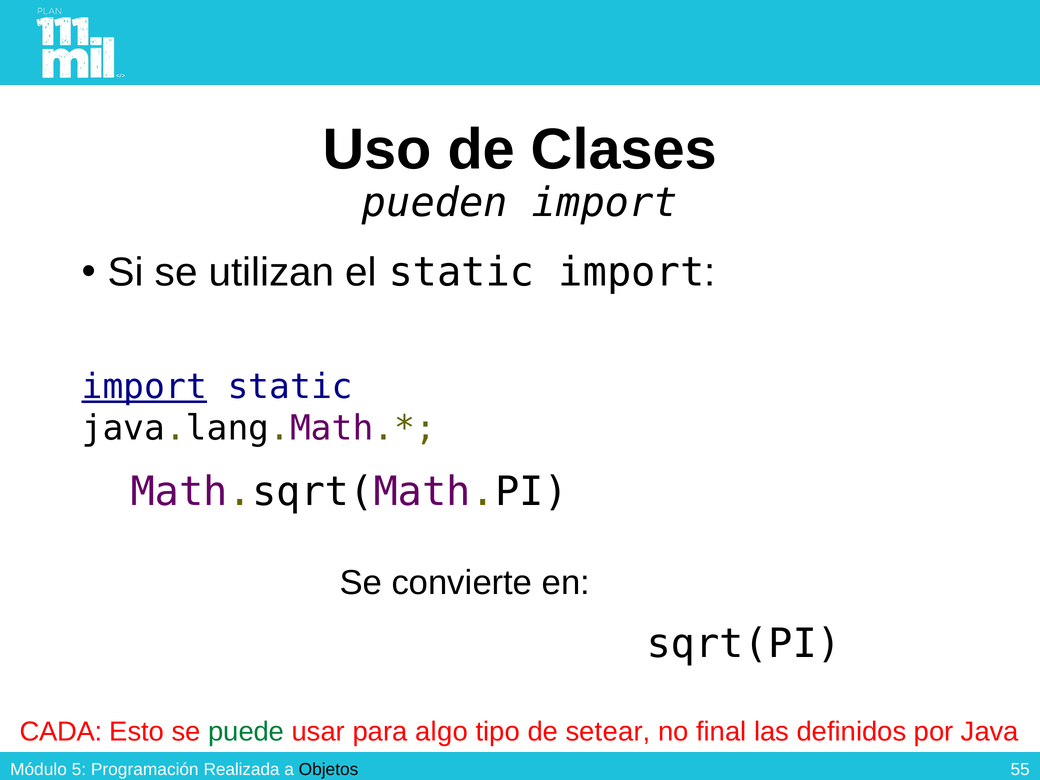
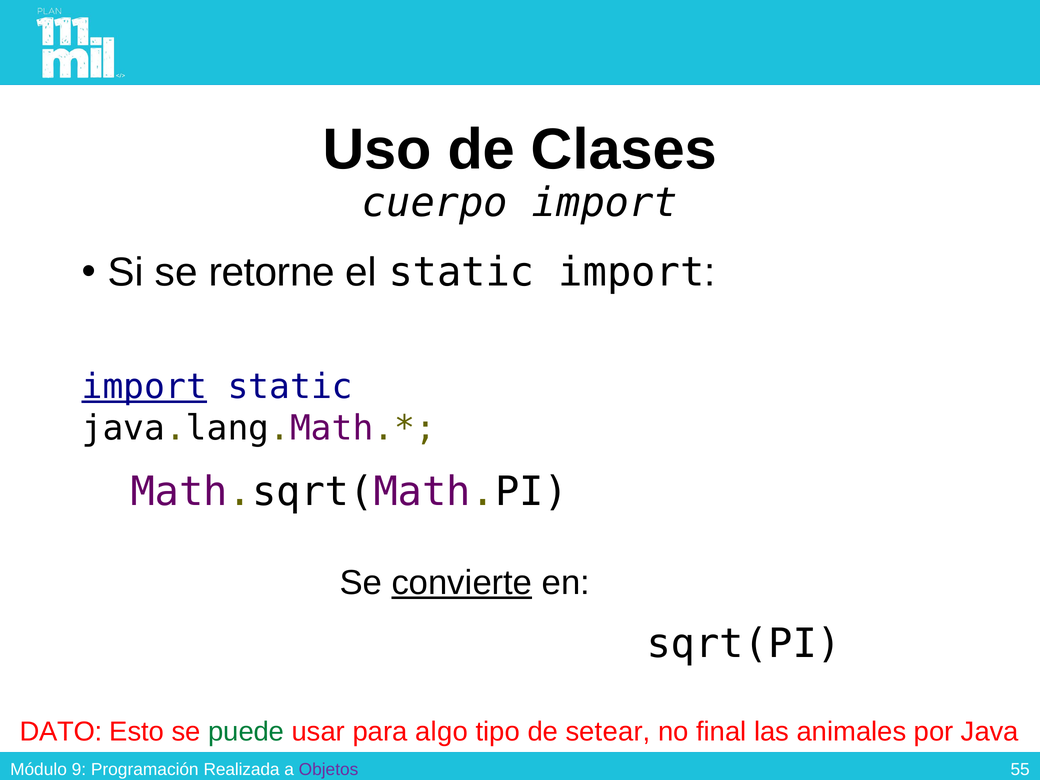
pueden: pueden -> cuerpo
utilizan: utilizan -> retorne
convierte underline: none -> present
CADA: CADA -> DATO
definidos: definidos -> animales
5: 5 -> 9
Objetos colour: black -> purple
